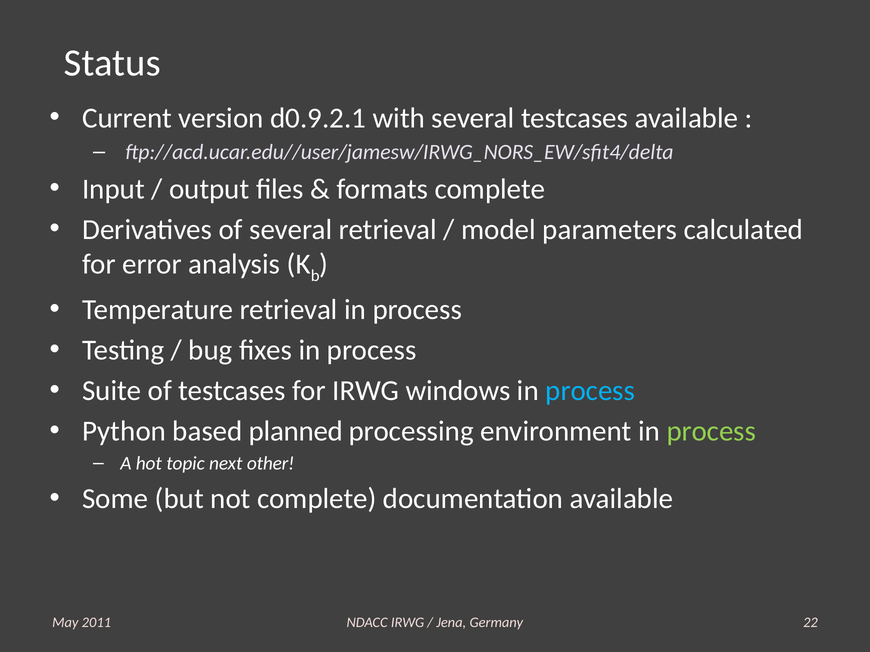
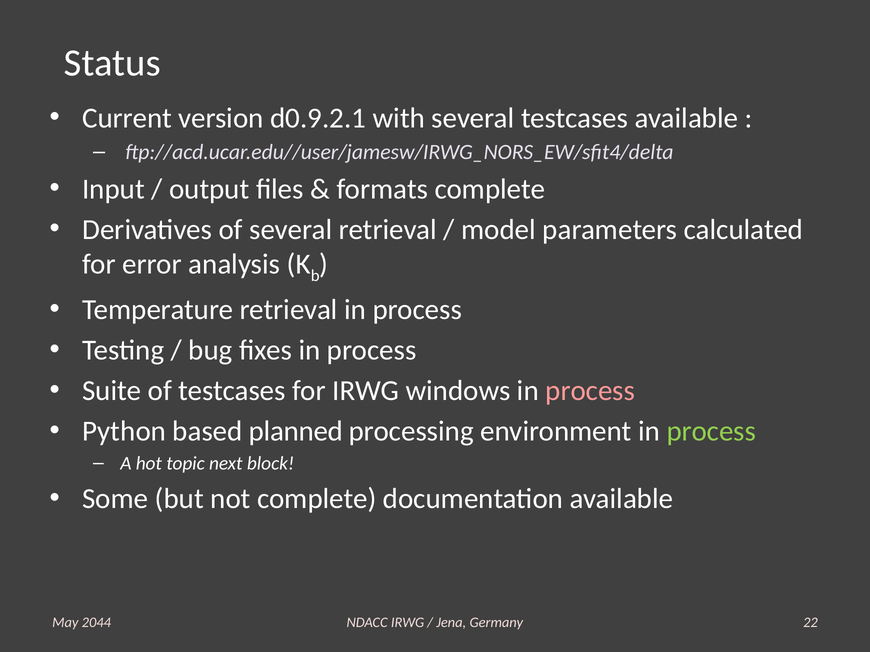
process at (590, 391) colour: light blue -> pink
other: other -> block
2011: 2011 -> 2044
